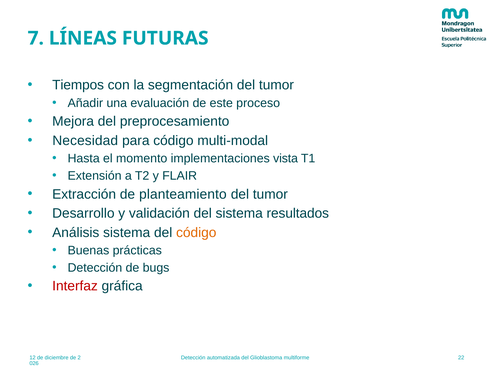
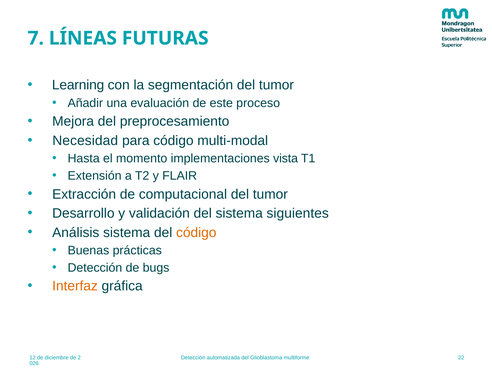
Tiempos: Tiempos -> Learning
planteamiento: planteamiento -> computacional
resultados: resultados -> siguientes
Interfaz colour: red -> orange
